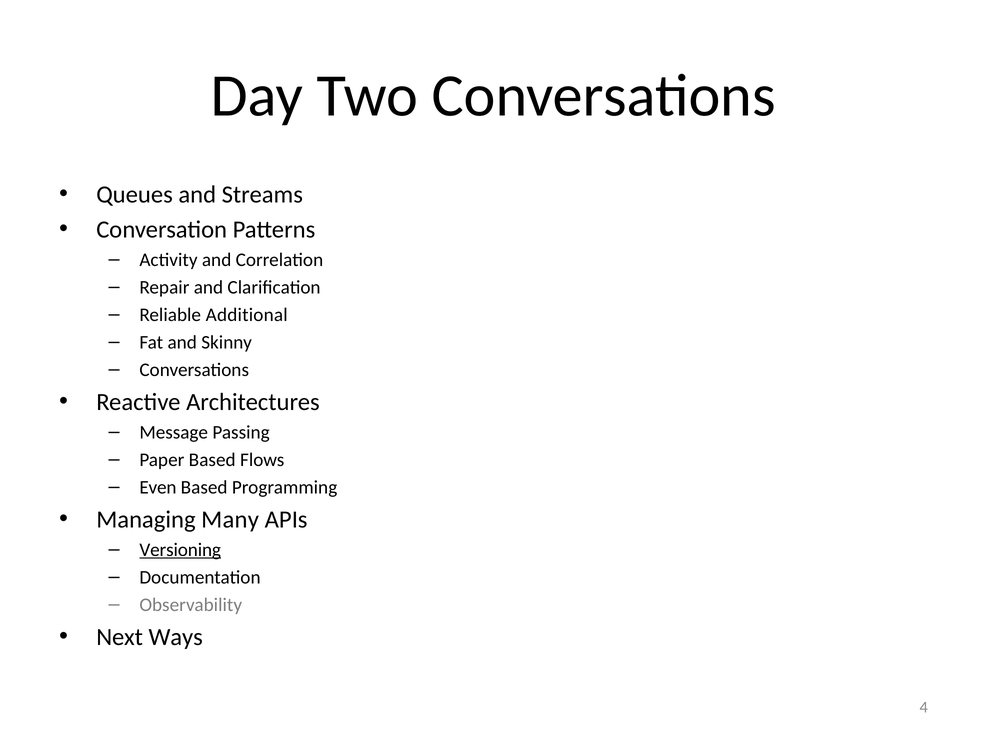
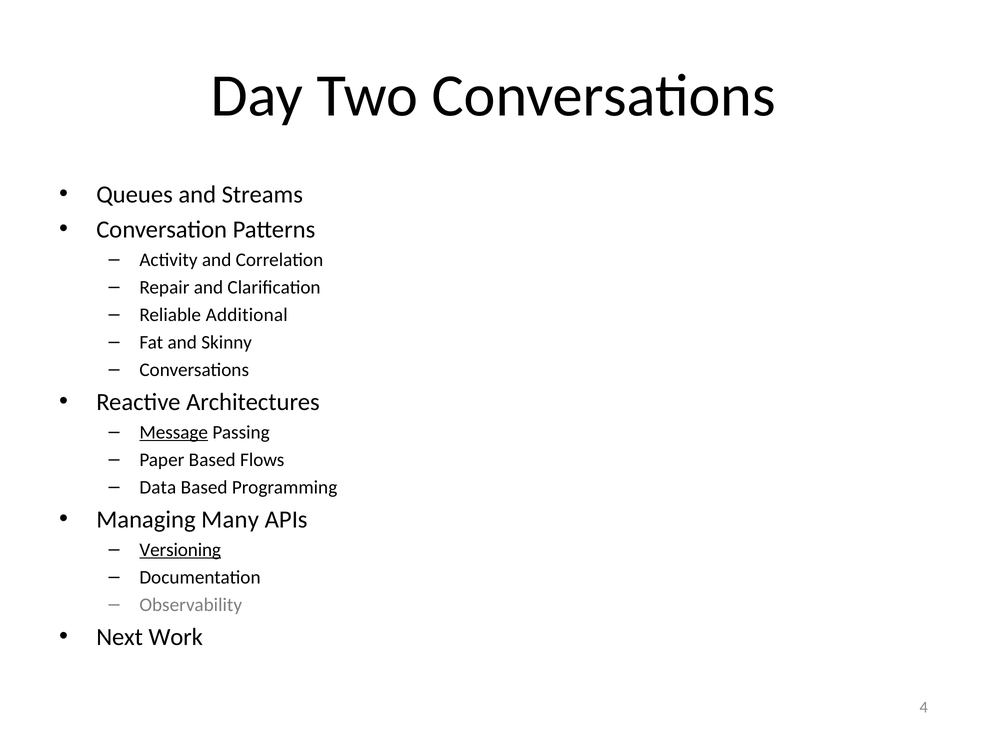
Message underline: none -> present
Even: Even -> Data
Ways: Ways -> Work
